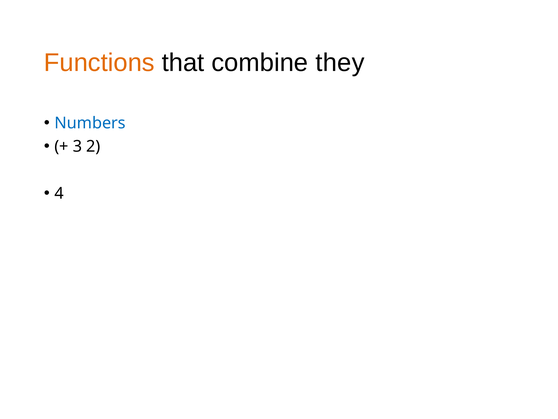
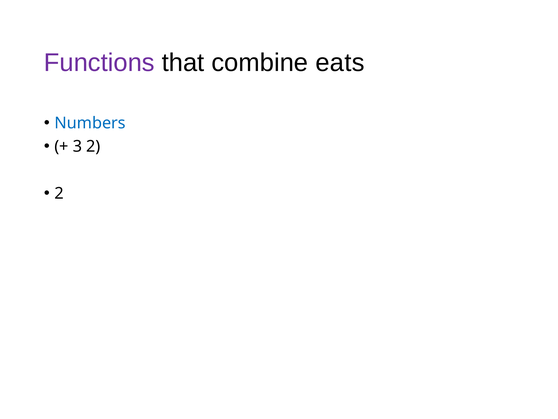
Functions colour: orange -> purple
they: they -> eats
4 at (59, 193): 4 -> 2
